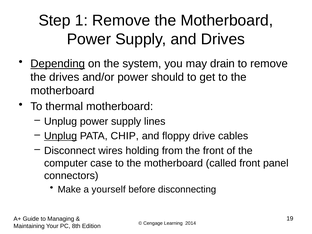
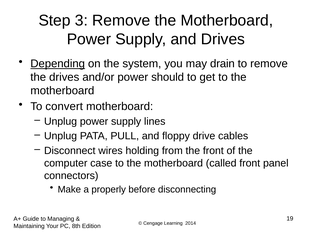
1: 1 -> 3
thermal: thermal -> convert
Unplug at (61, 136) underline: present -> none
CHIP: CHIP -> PULL
yourself: yourself -> properly
